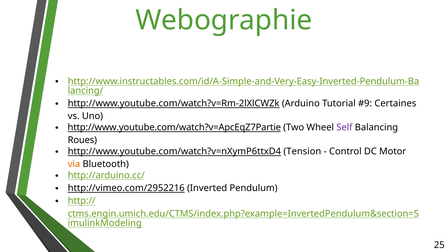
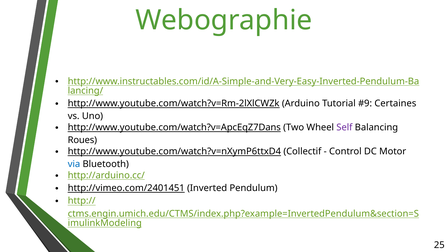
http://www.youtube.com/watch?v=ApcEqZ7Partie: http://www.youtube.com/watch?v=ApcEqZ7Partie -> http://www.youtube.com/watch?v=ApcEqZ7Dans
Tension: Tension -> Collectif
via colour: orange -> blue
http://vimeo.com/2952216: http://vimeo.com/2952216 -> http://vimeo.com/2401451
